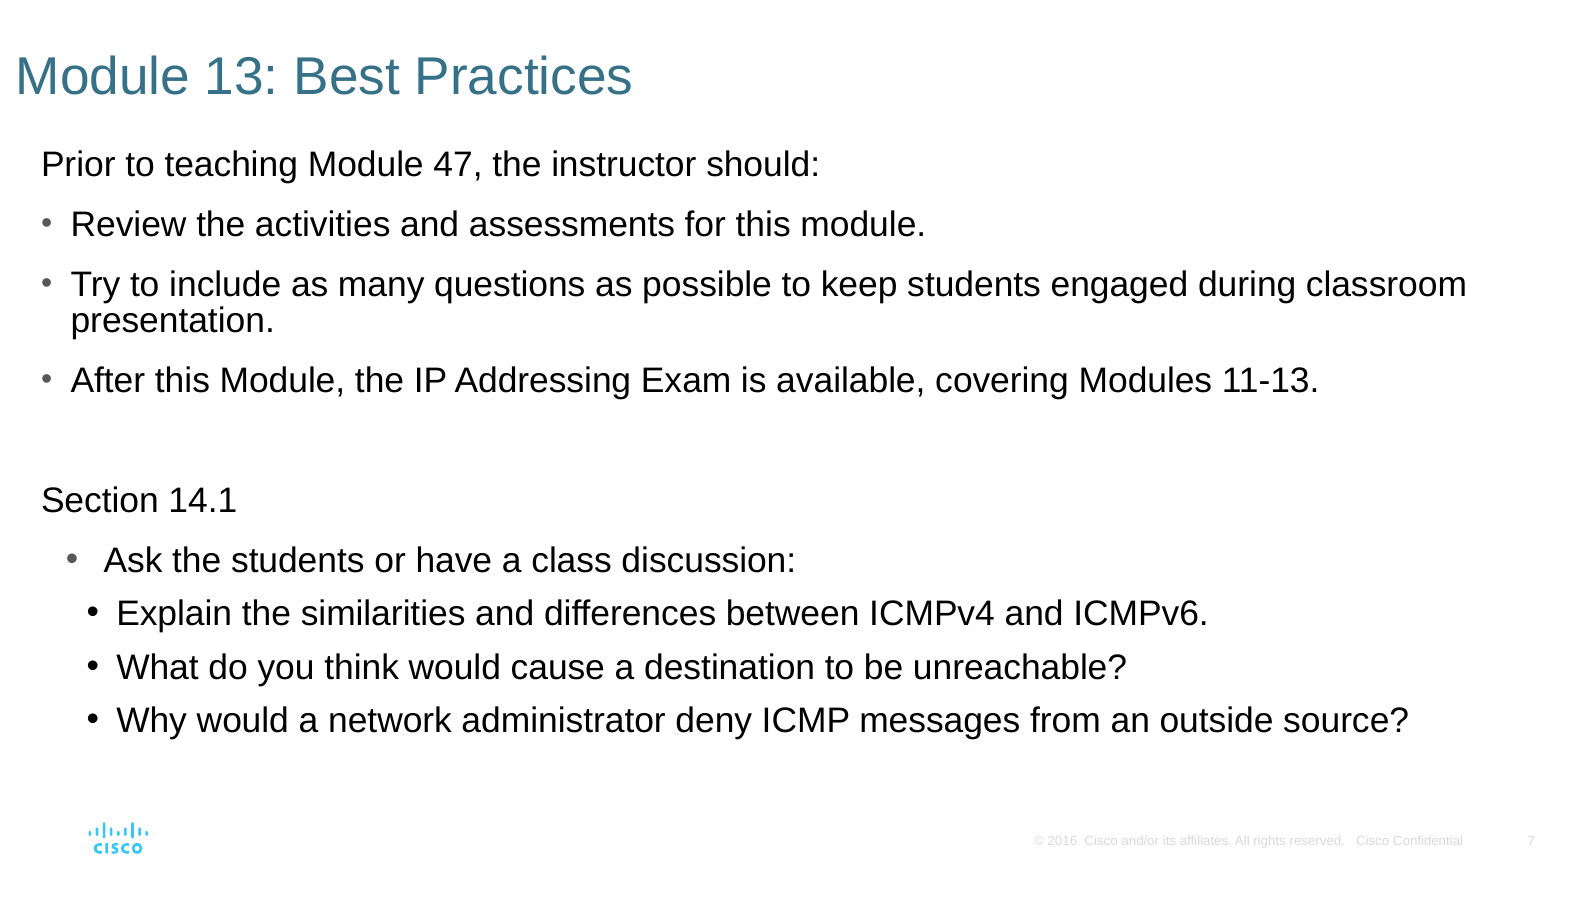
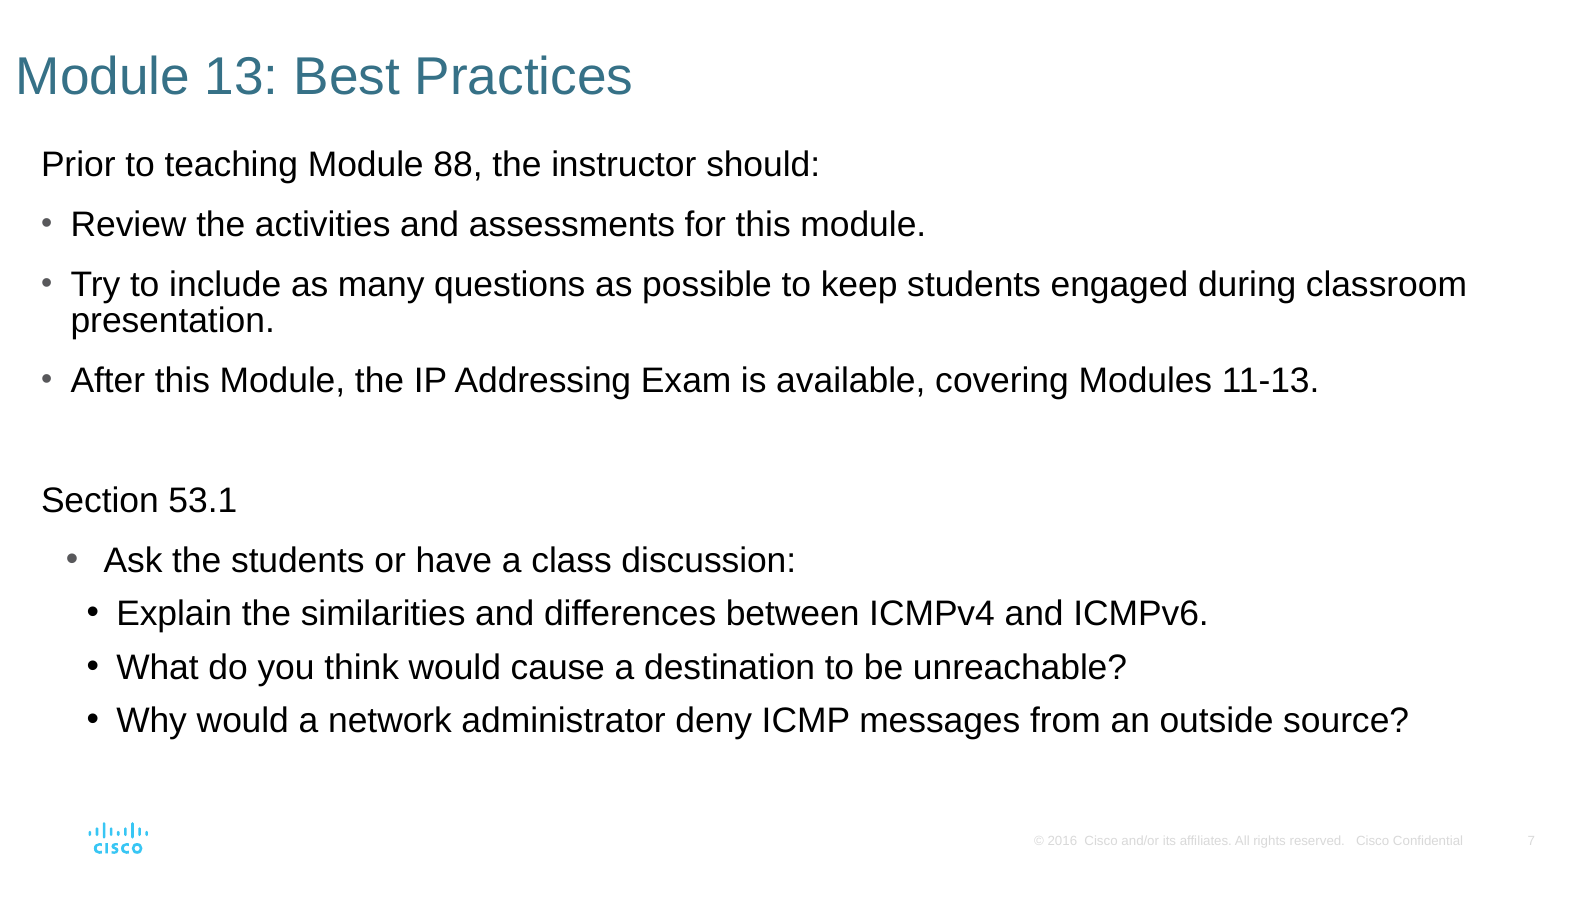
47: 47 -> 88
14.1: 14.1 -> 53.1
